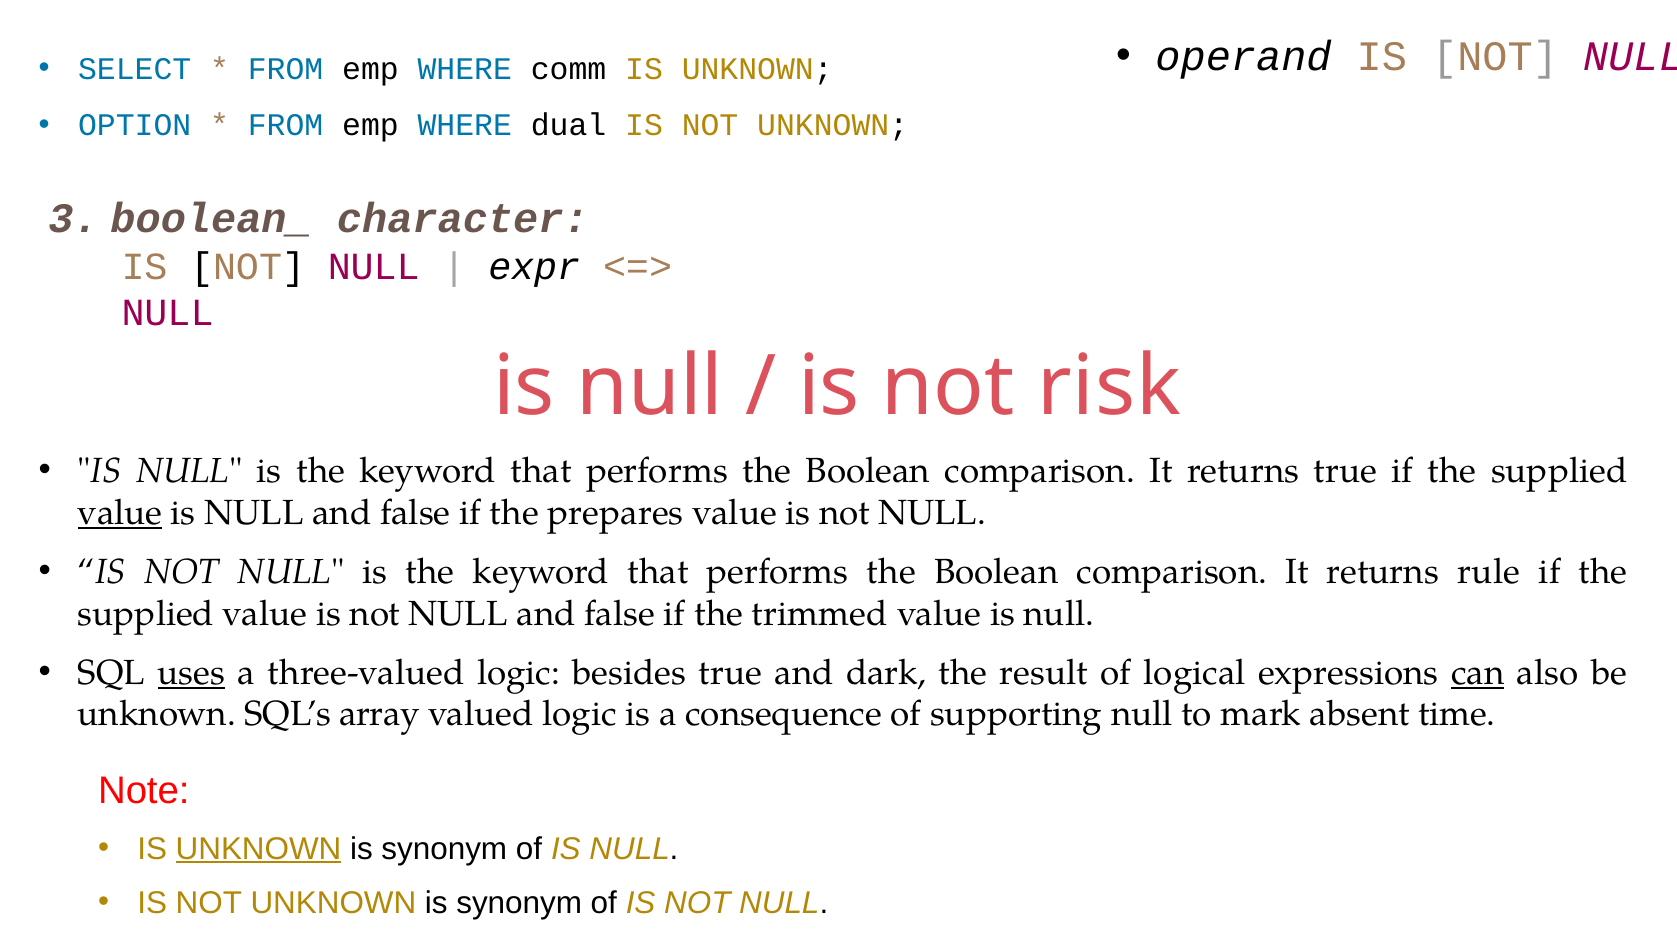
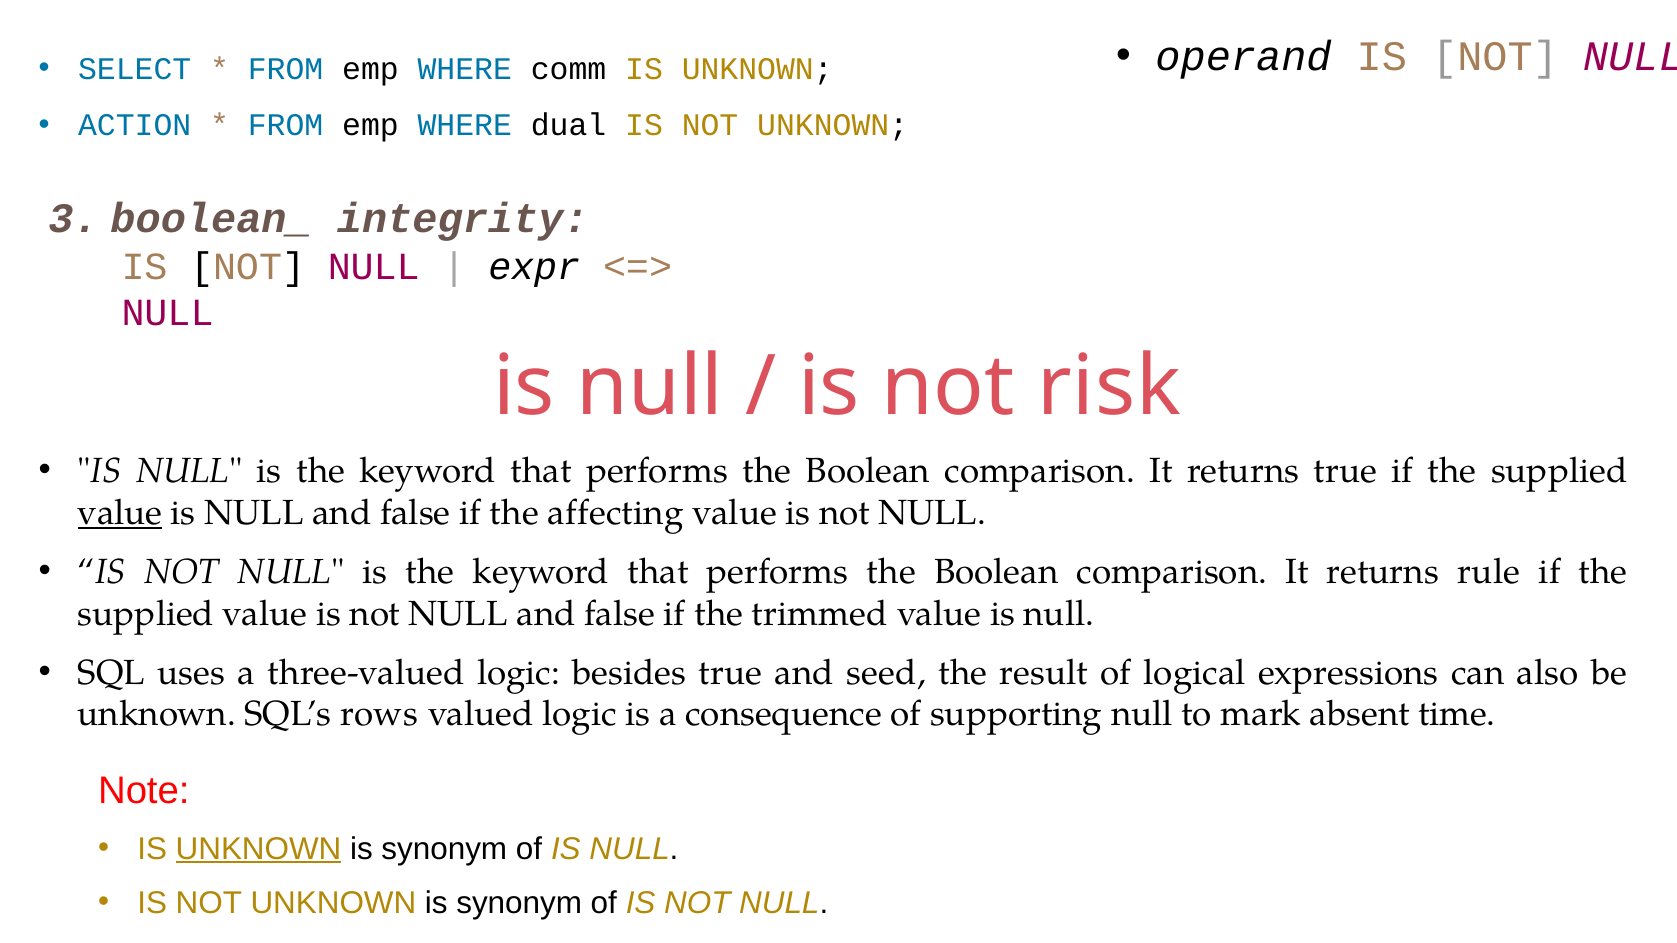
OPTION: OPTION -> ACTION
character: character -> integrity
prepares: prepares -> affecting
uses underline: present -> none
dark: dark -> seed
can underline: present -> none
array: array -> rows
